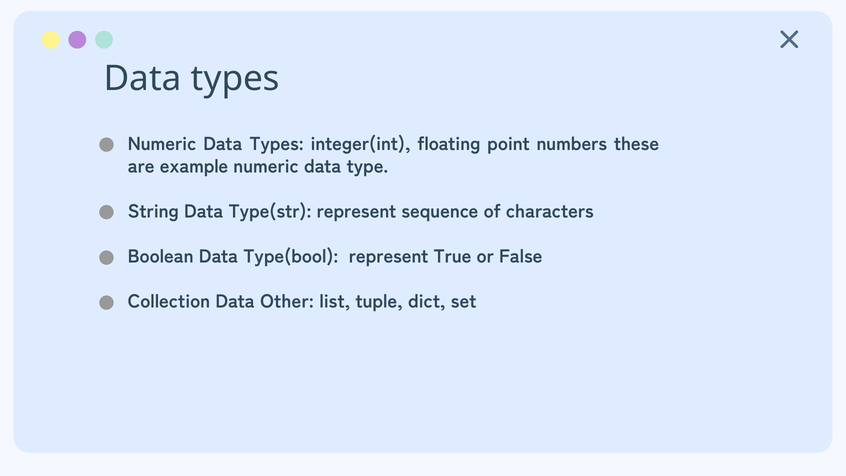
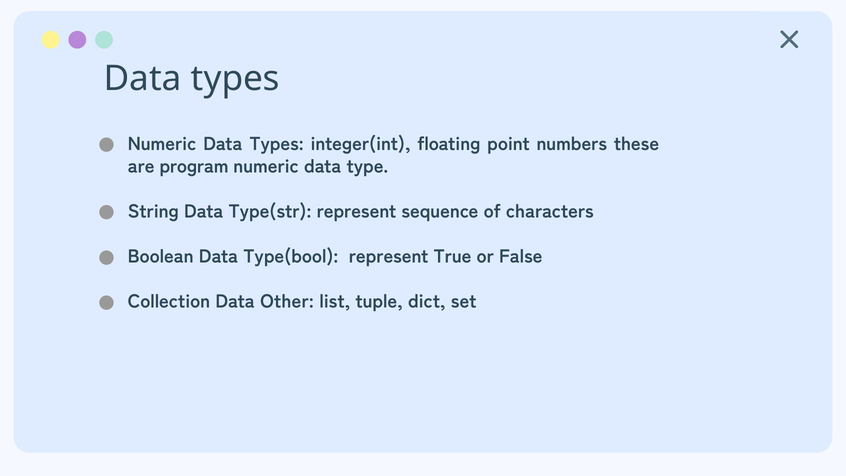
example: example -> program
